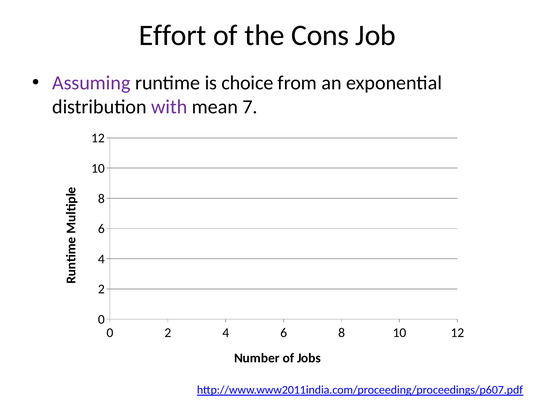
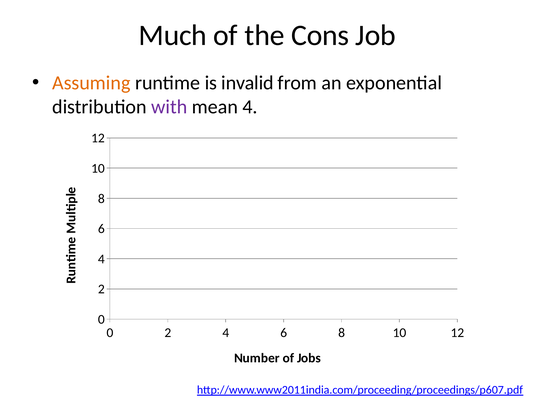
Effort: Effort -> Much
Assuming colour: purple -> orange
choice: choice -> invalid
mean 7: 7 -> 4
